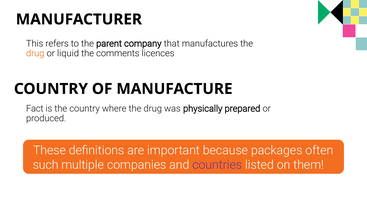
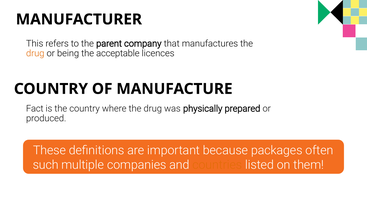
liquid: liquid -> being
comments: comments -> acceptable
countries colour: purple -> orange
